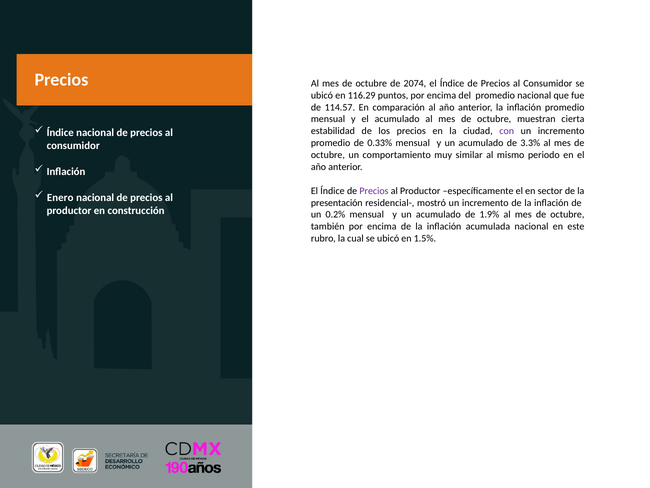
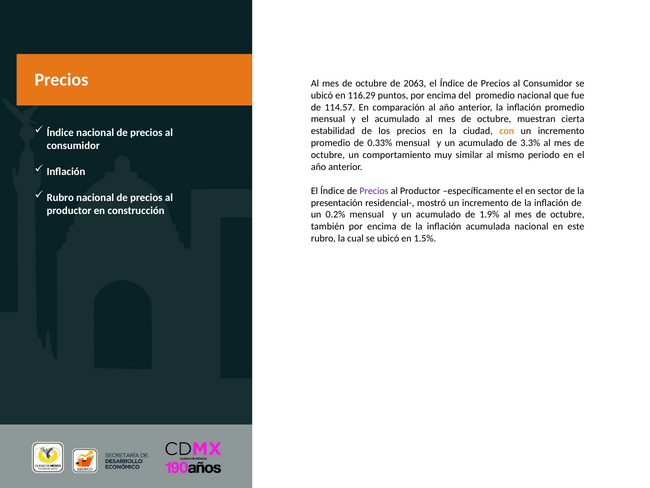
2074: 2074 -> 2063
con colour: purple -> orange
Enero at (60, 197): Enero -> Rubro
